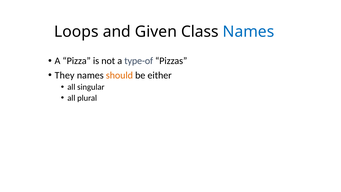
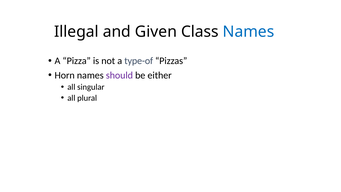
Loops: Loops -> Illegal
They: They -> Horn
should colour: orange -> purple
